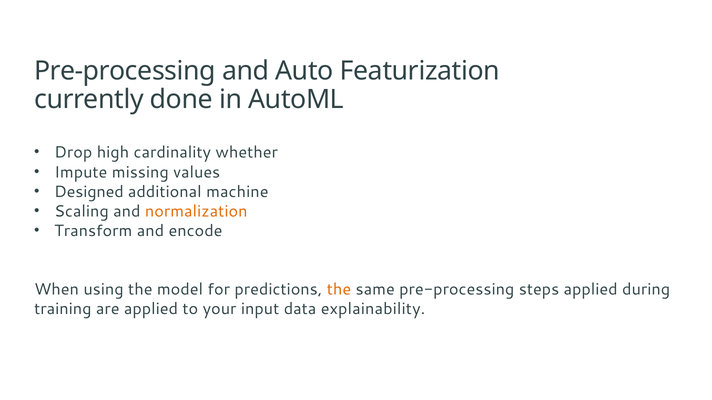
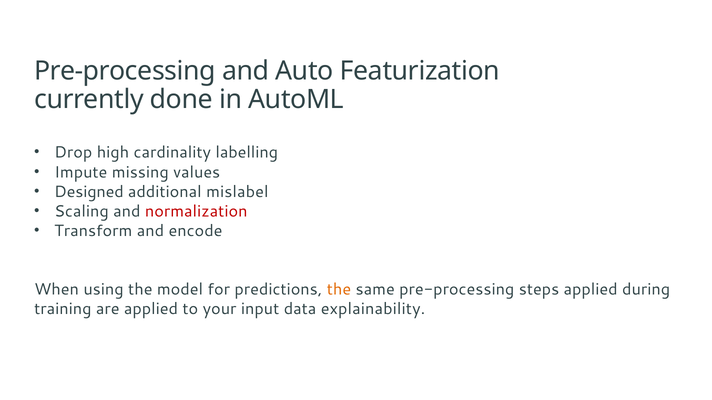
whether: whether -> labelling
machine: machine -> mislabel
normalization colour: orange -> red
